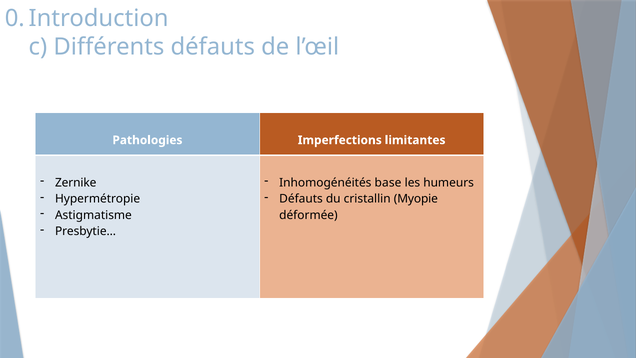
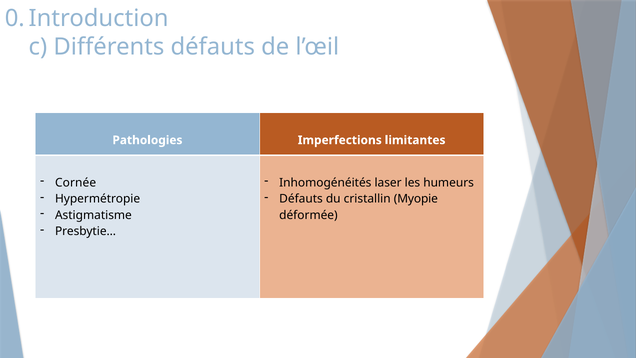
Zernike: Zernike -> Cornée
base: base -> laser
